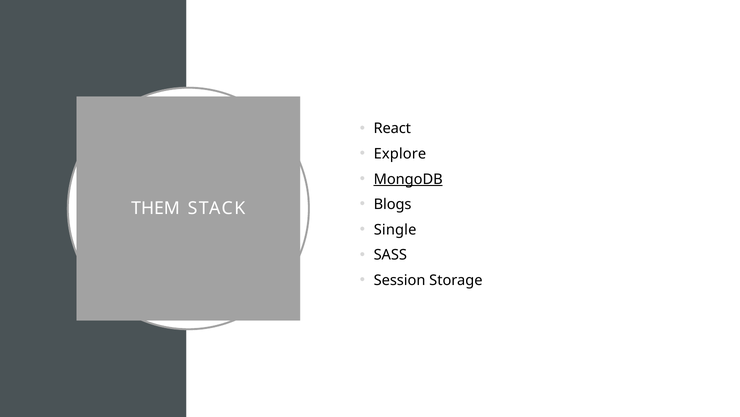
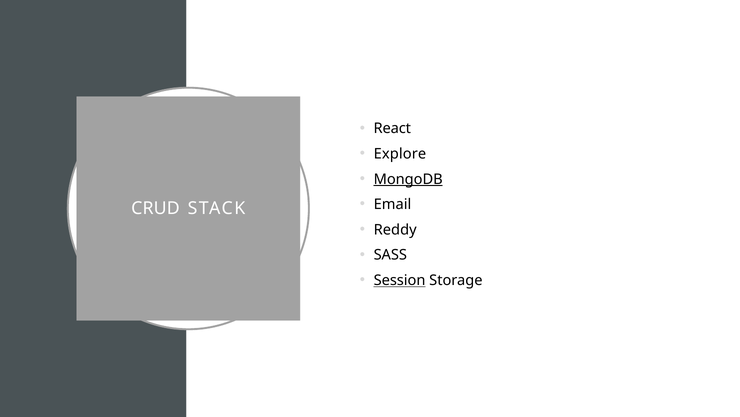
Blogs: Blogs -> Email
THEM: THEM -> CRUD
Single: Single -> Reddy
Session underline: none -> present
